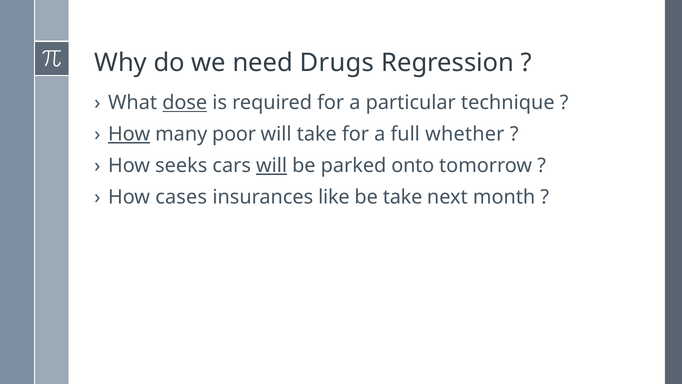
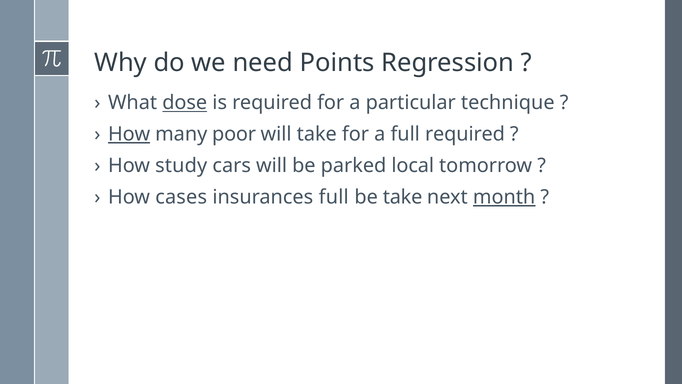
Drugs: Drugs -> Points
full whether: whether -> required
seeks: seeks -> study
will at (272, 166) underline: present -> none
onto: onto -> local
insurances like: like -> full
month underline: none -> present
